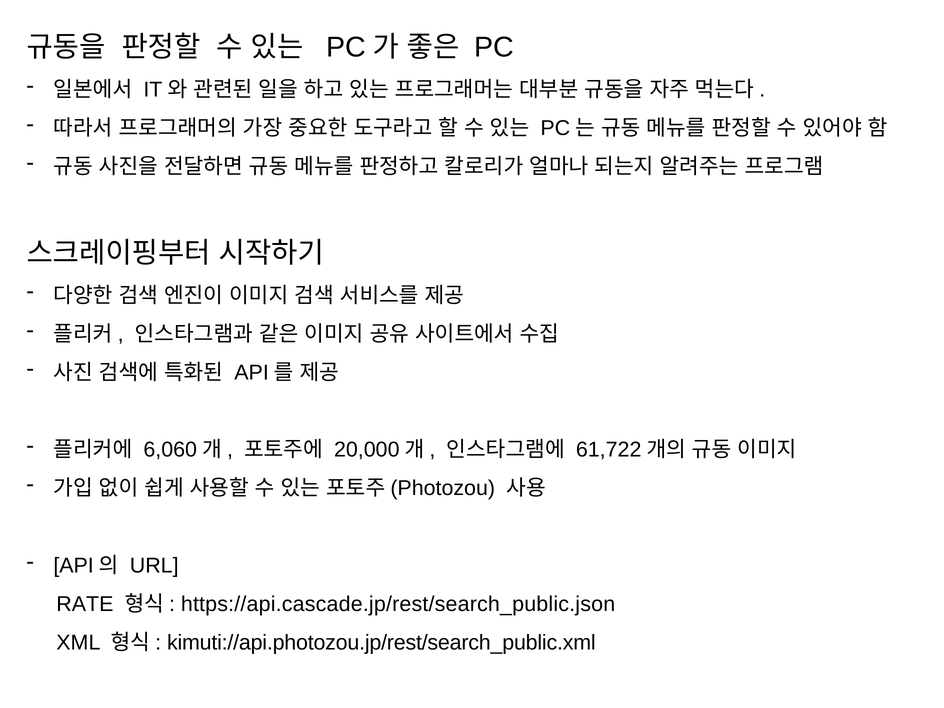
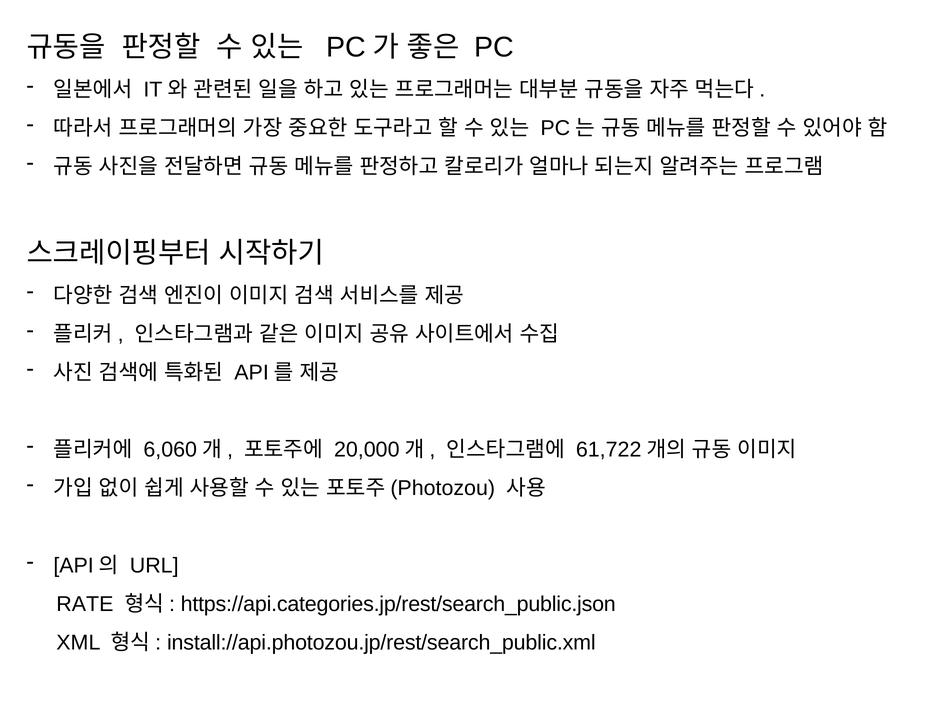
https://api.cascade.jp/rest/search_public.json: https://api.cascade.jp/rest/search_public.json -> https://api.categories.jp/rest/search_public.json
kimuti://api.photozou.jp/rest/search_public.xml: kimuti://api.photozou.jp/rest/search_public.xml -> install://api.photozou.jp/rest/search_public.xml
